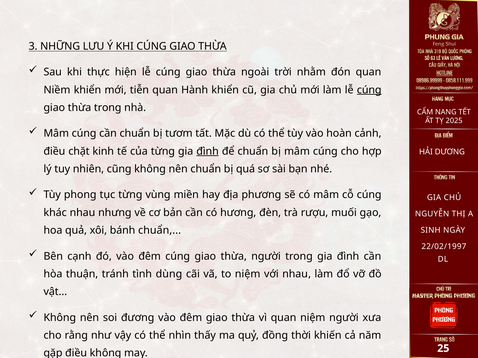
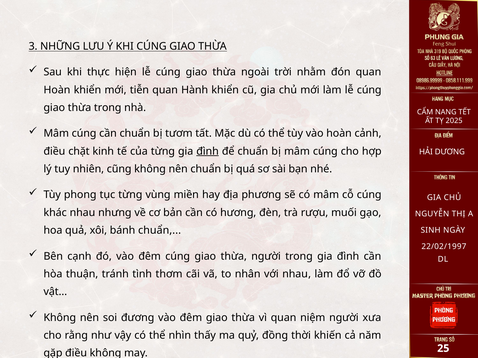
Niềm at (57, 90): Niềm -> Hoàn
cúng at (369, 90) underline: present -> none
dùng: dùng -> thơm
to niệm: niệm -> nhân
